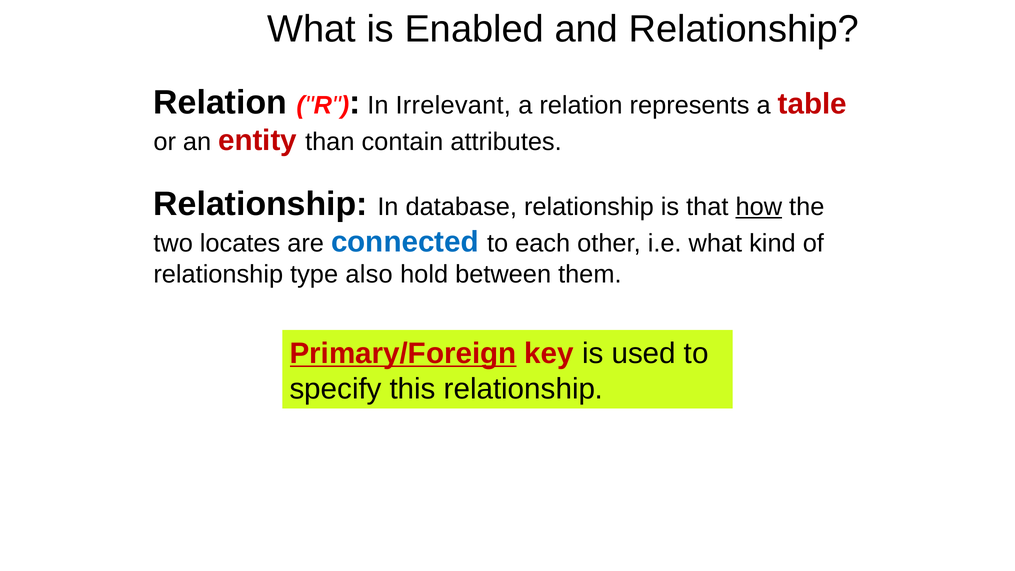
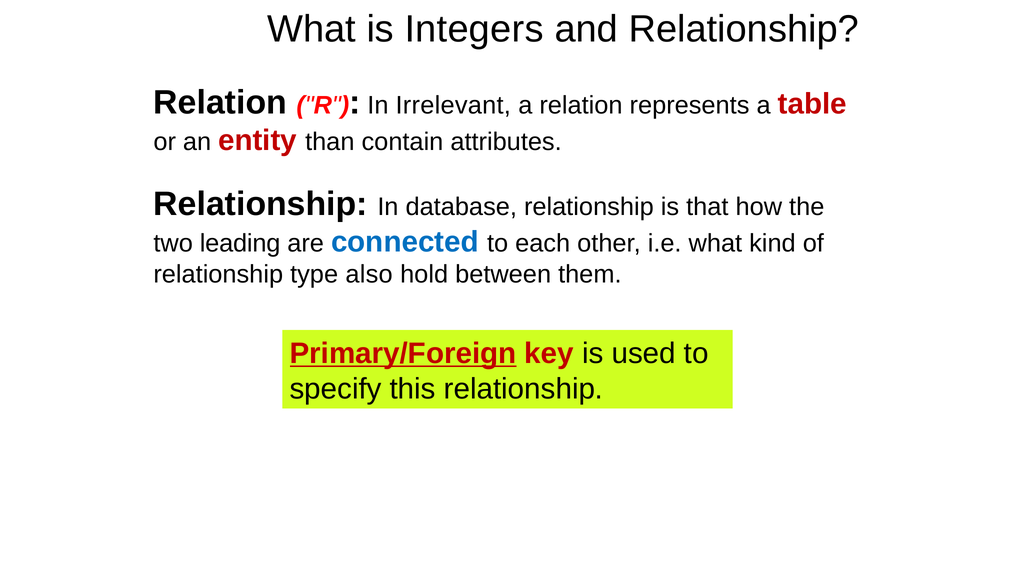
Enabled: Enabled -> Integers
how underline: present -> none
locates: locates -> leading
